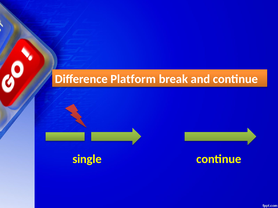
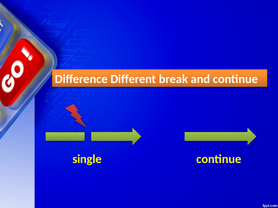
Platform: Platform -> Different
